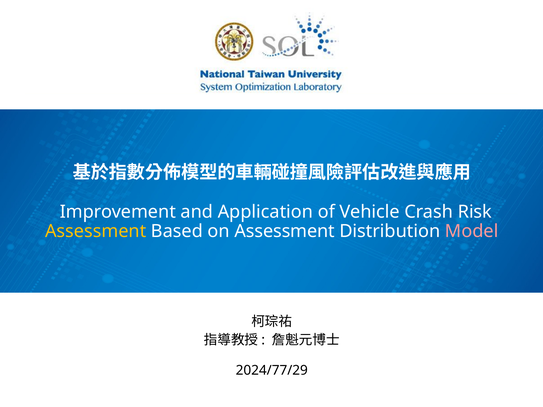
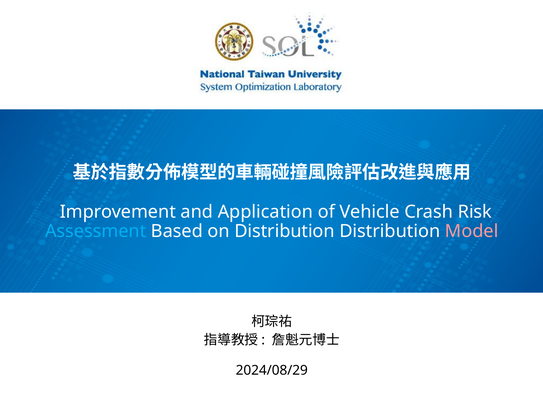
Assessment at (96, 231) colour: yellow -> light blue
on Assessment: Assessment -> Distribution
2024/77/29: 2024/77/29 -> 2024/08/29
